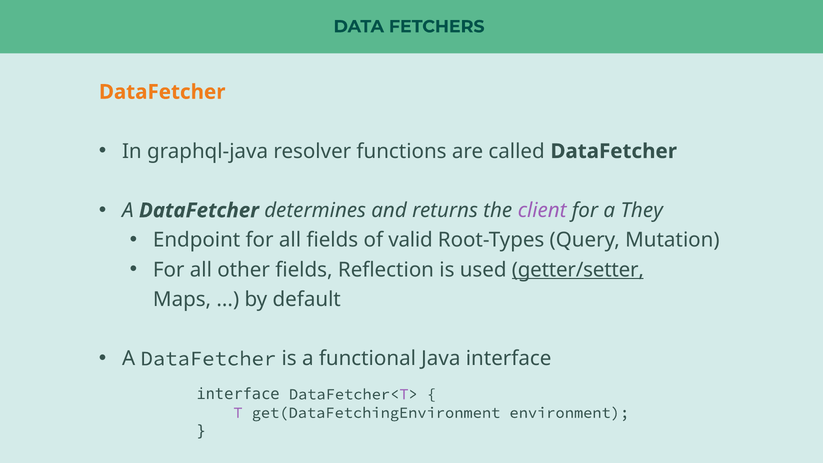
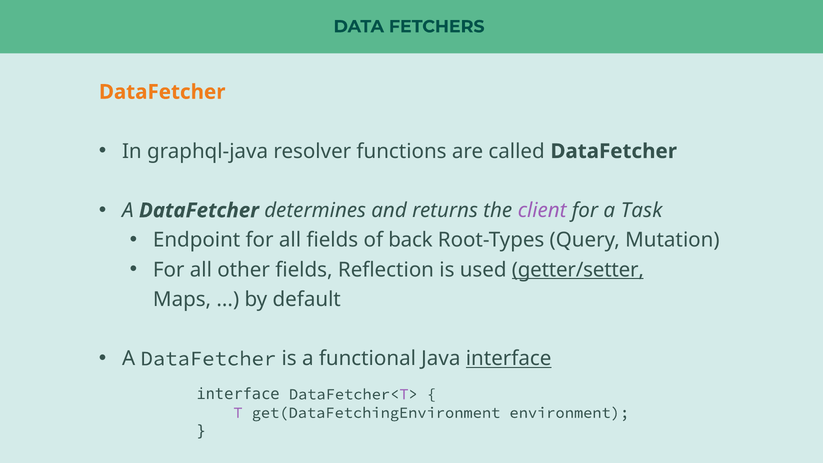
They: They -> Task
valid: valid -> back
interface at (509, 359) underline: none -> present
